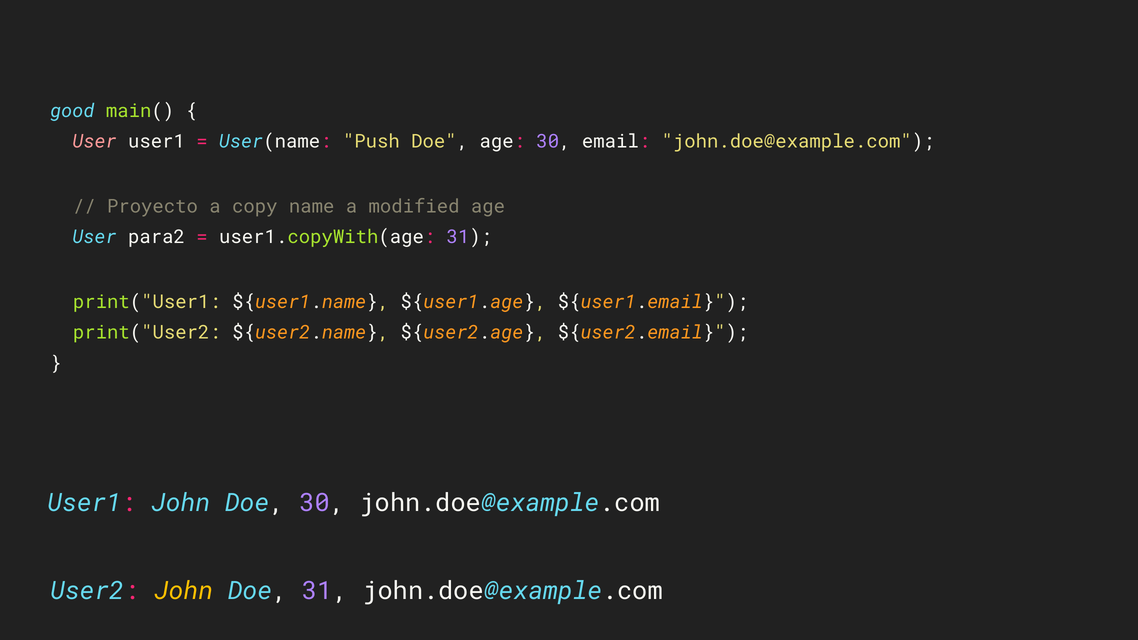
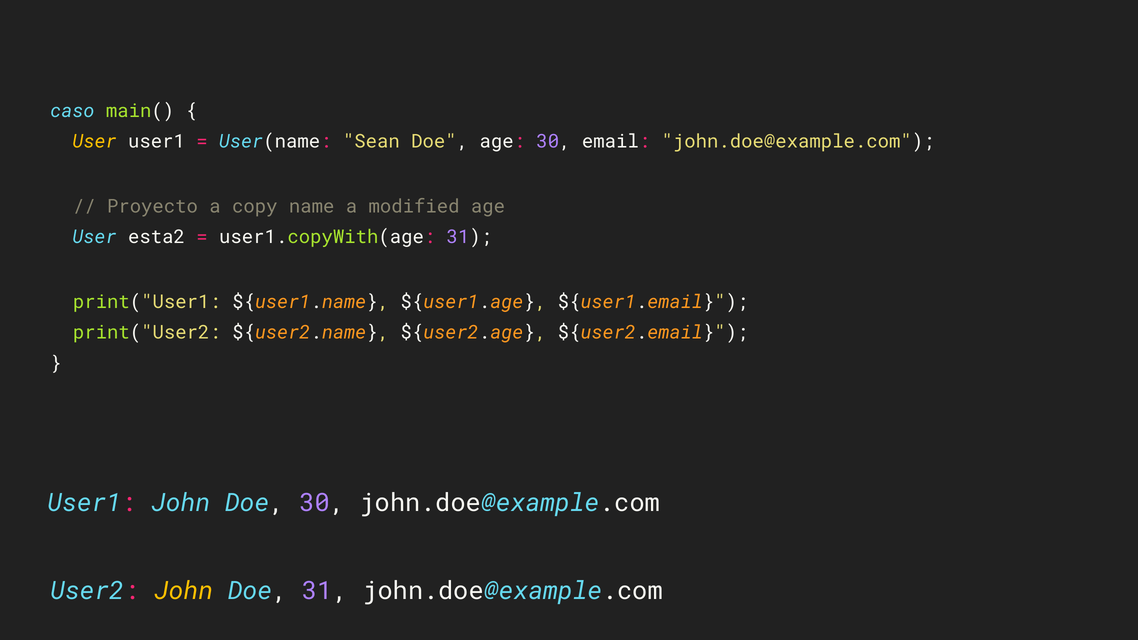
good: good -> caso
User at (95, 142) colour: pink -> yellow
Push: Push -> Sean
para2: para2 -> esta2
